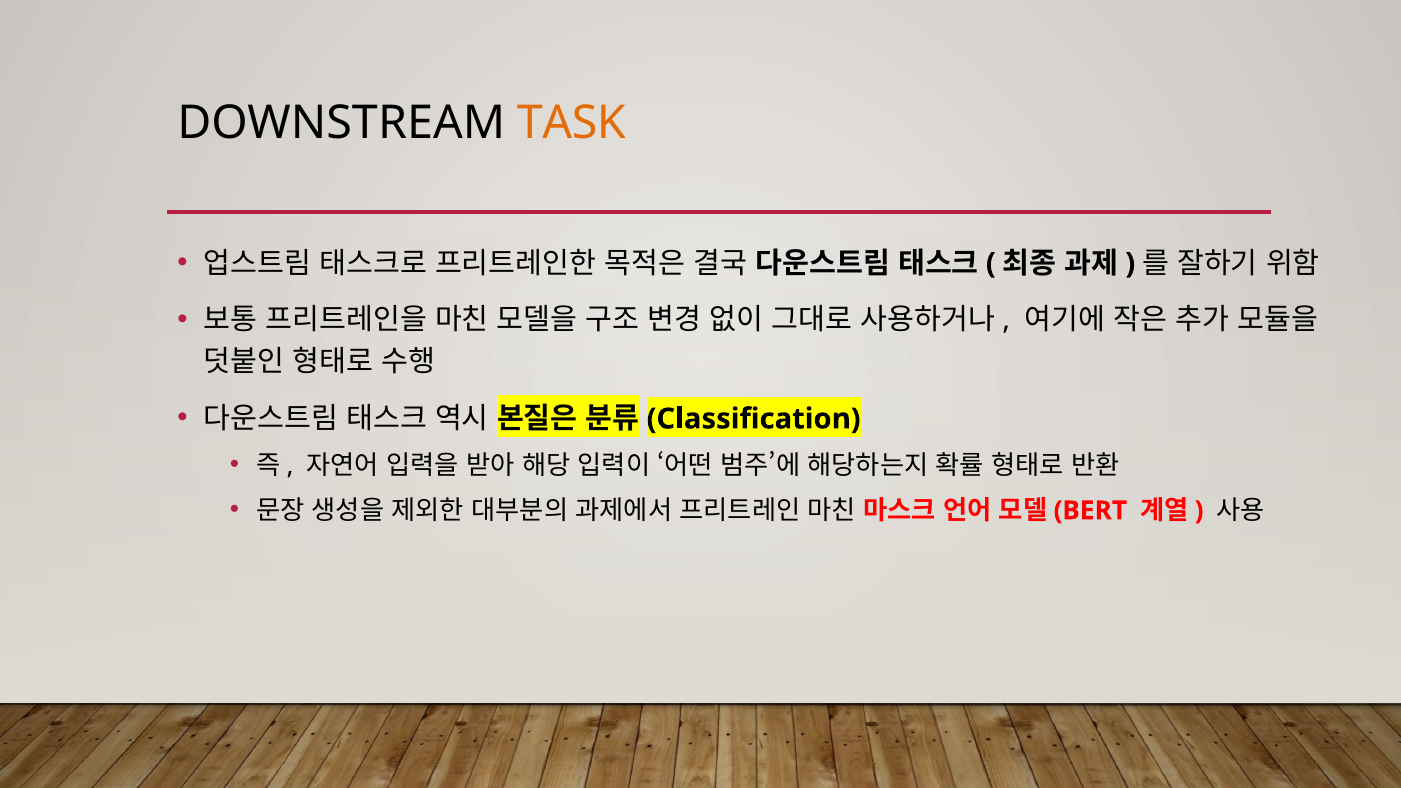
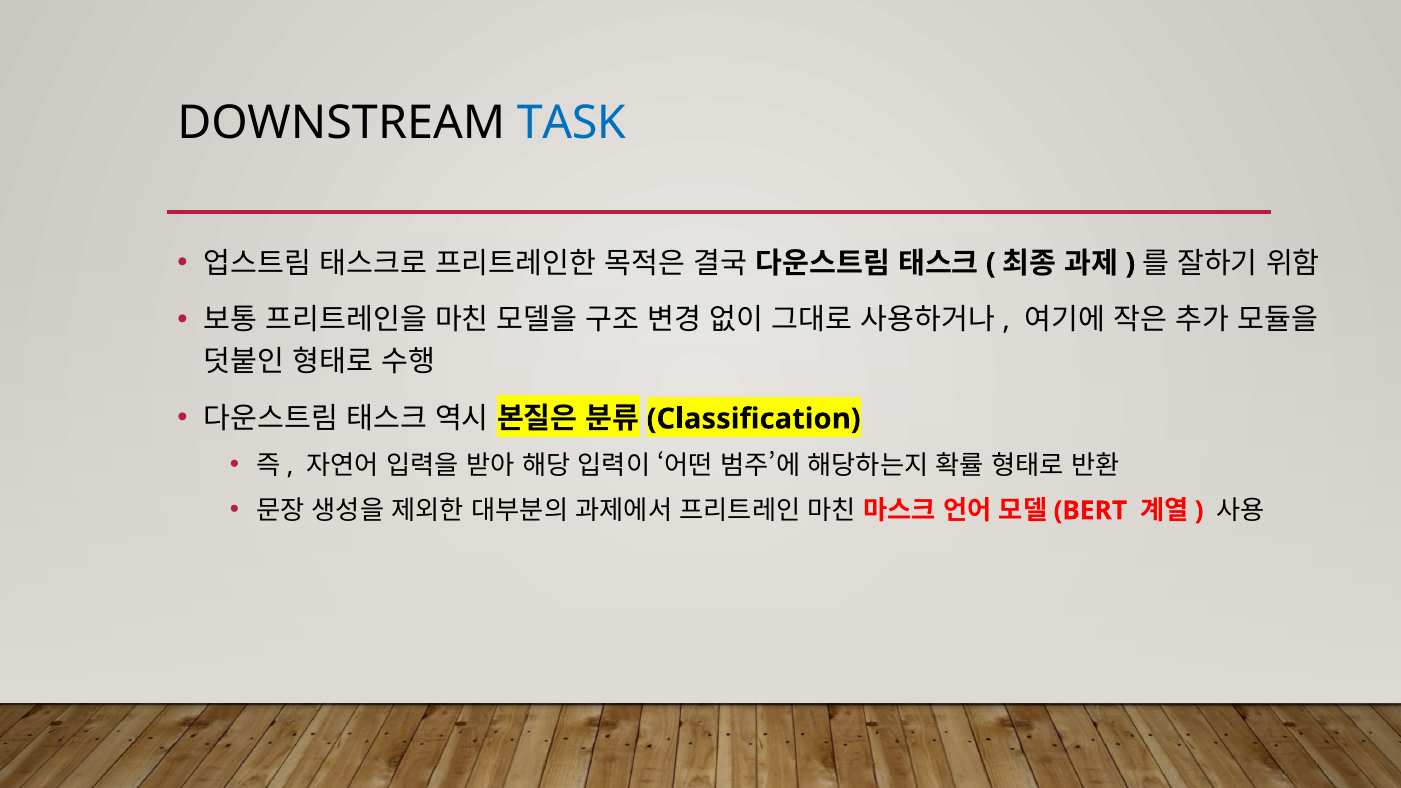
TASK colour: orange -> blue
